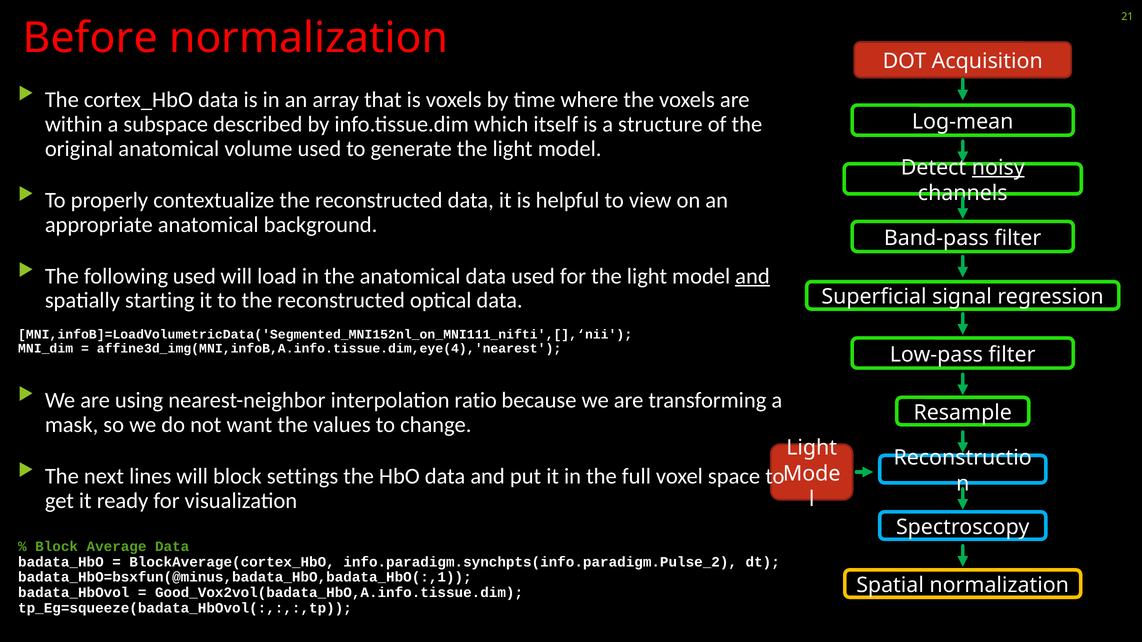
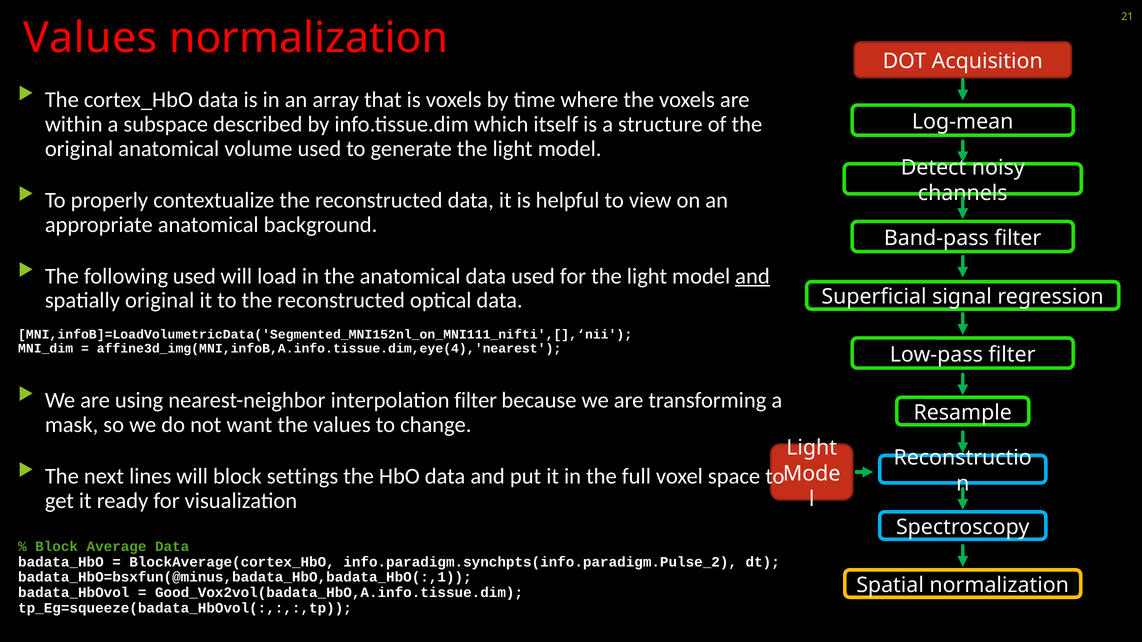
Before at (90, 38): Before -> Values
noisy underline: present -> none
spatially starting: starting -> original
interpolation ratio: ratio -> filter
